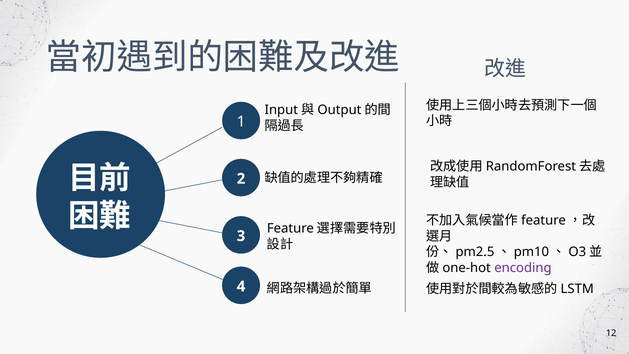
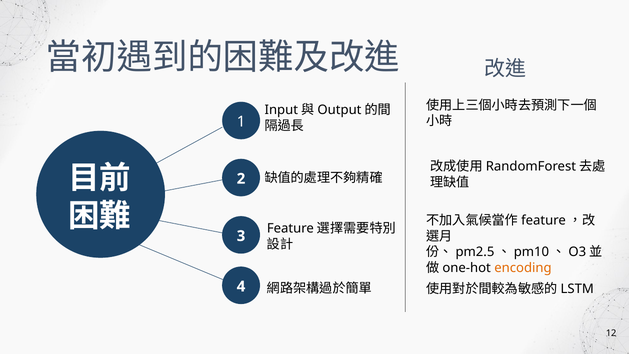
encoding colour: purple -> orange
